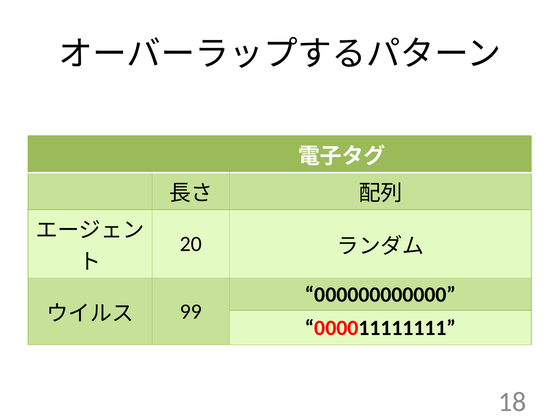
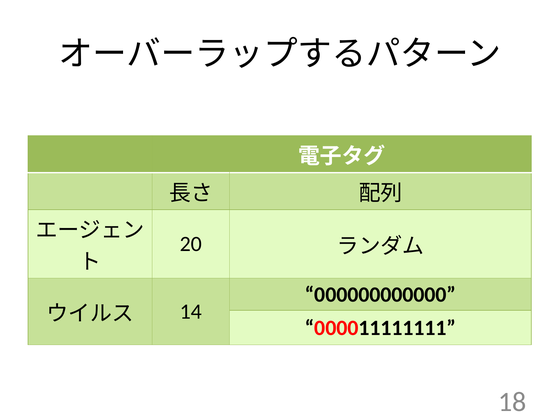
99: 99 -> 14
